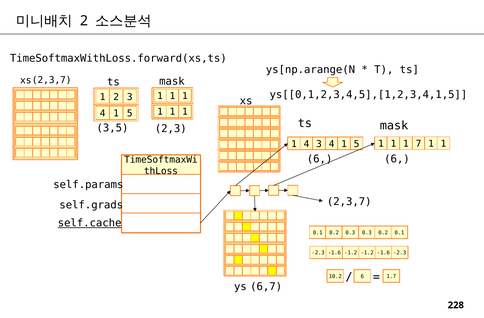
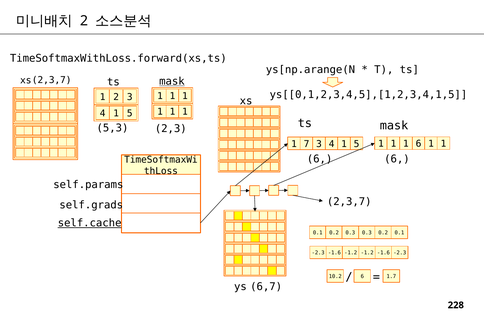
mask at (172, 81) underline: none -> present
3,5: 3,5 -> 5,3
4 at (307, 144): 4 -> 7
5 7: 7 -> 6
